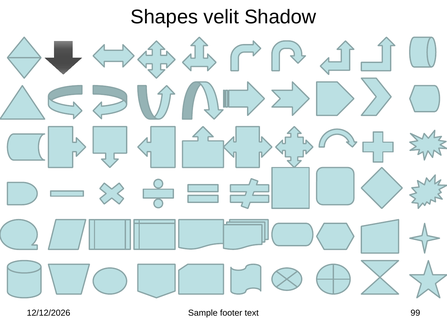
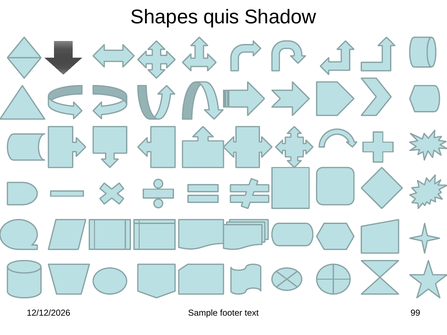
velit: velit -> quis
